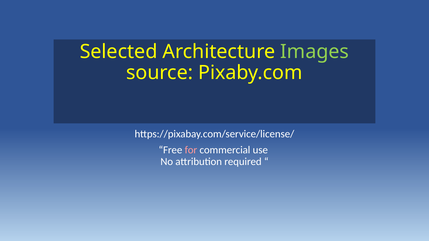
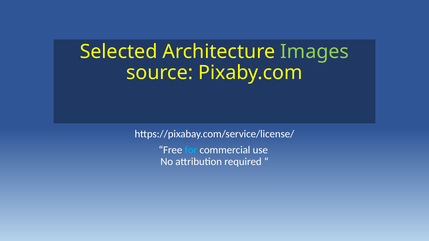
for colour: pink -> light blue
